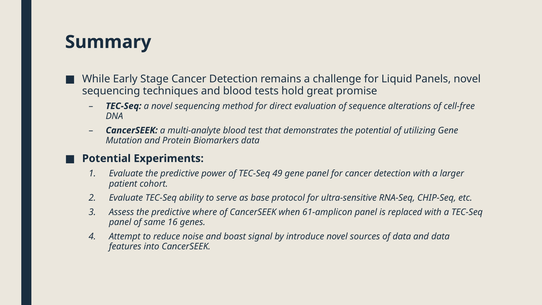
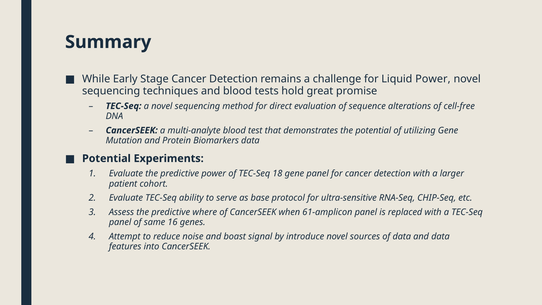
Liquid Panels: Panels -> Power
49: 49 -> 18
